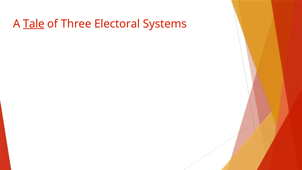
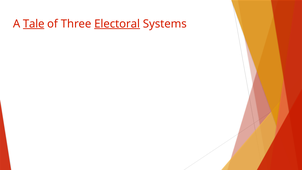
Electoral underline: none -> present
